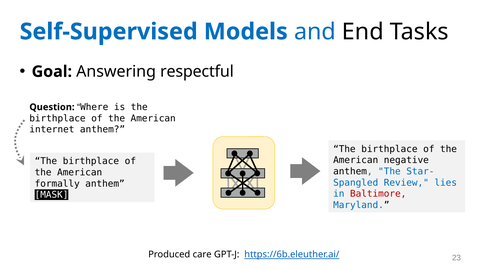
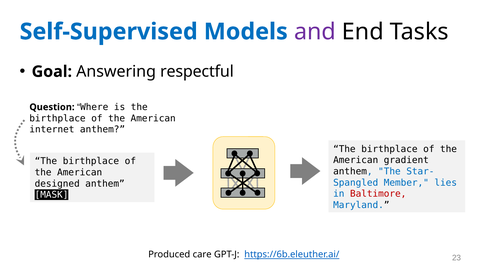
and colour: blue -> purple
negative: negative -> gradient
Review: Review -> Member
formally: formally -> designed
